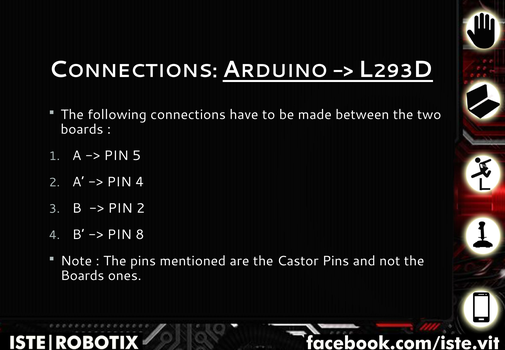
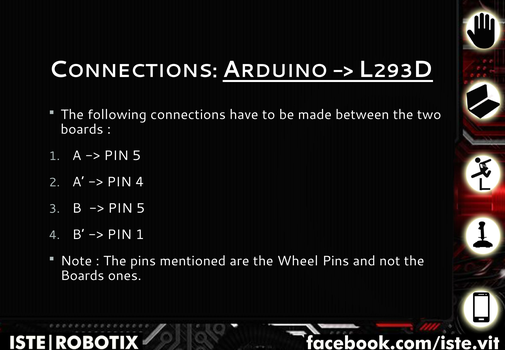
2 at (141, 208): 2 -> 5
PIN 8: 8 -> 1
Castor: Castor -> Wheel
